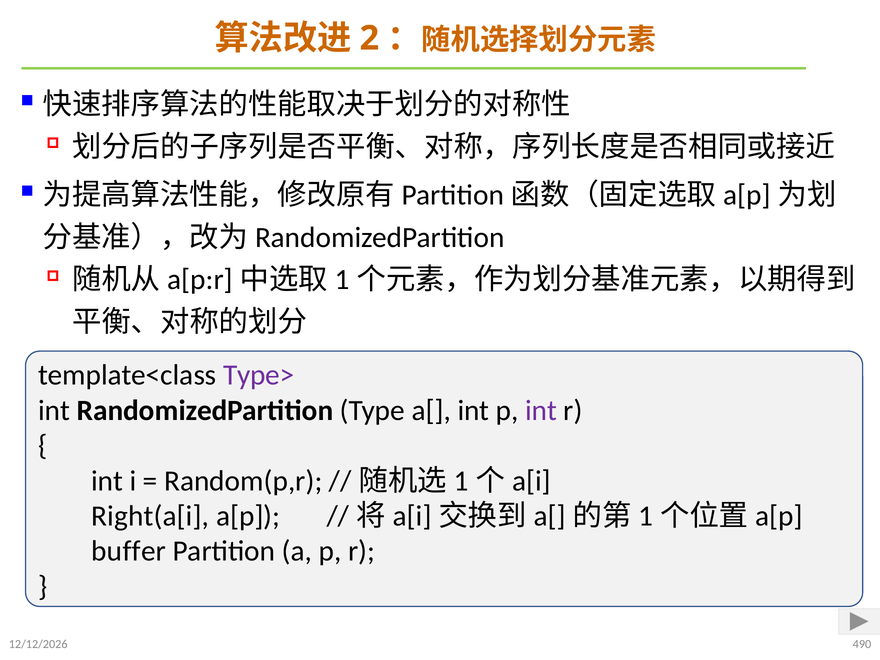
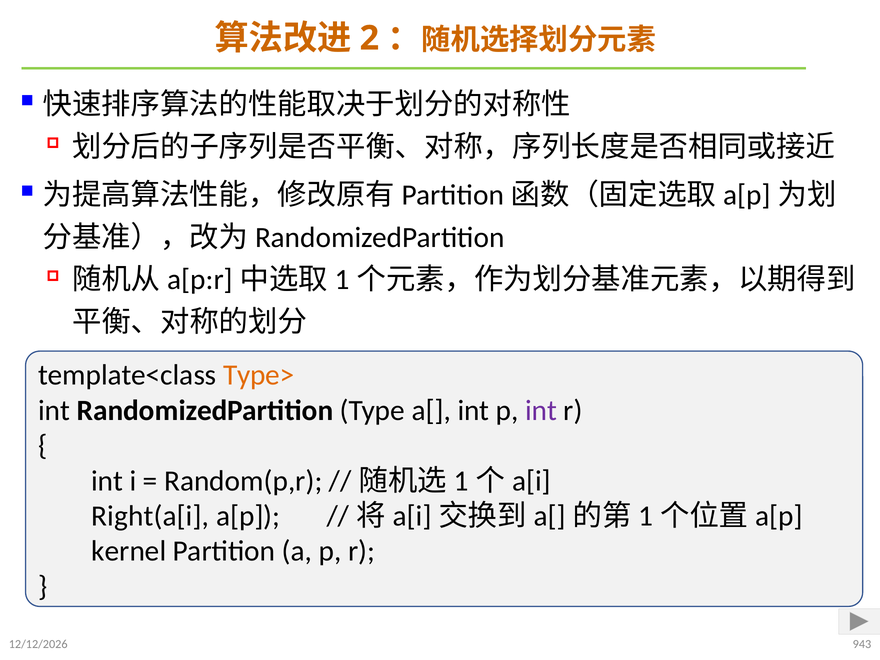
Type> colour: purple -> orange
buffer: buffer -> kernel
490: 490 -> 943
